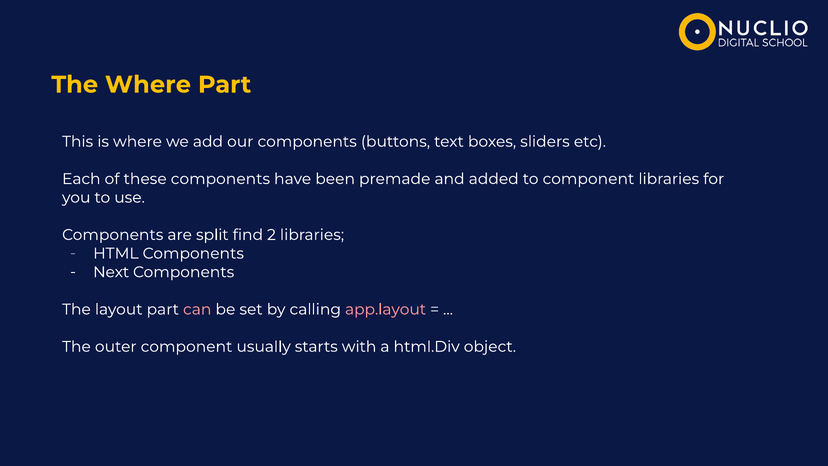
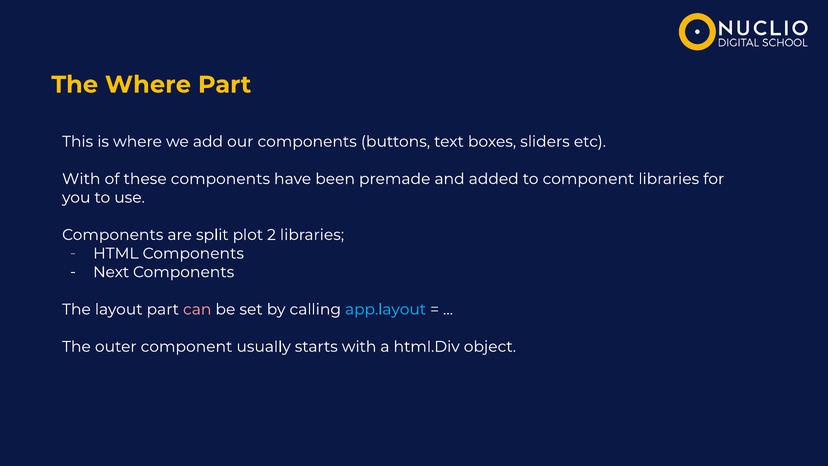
Each at (81, 179): Each -> With
find: find -> plot
app.layout colour: pink -> light blue
